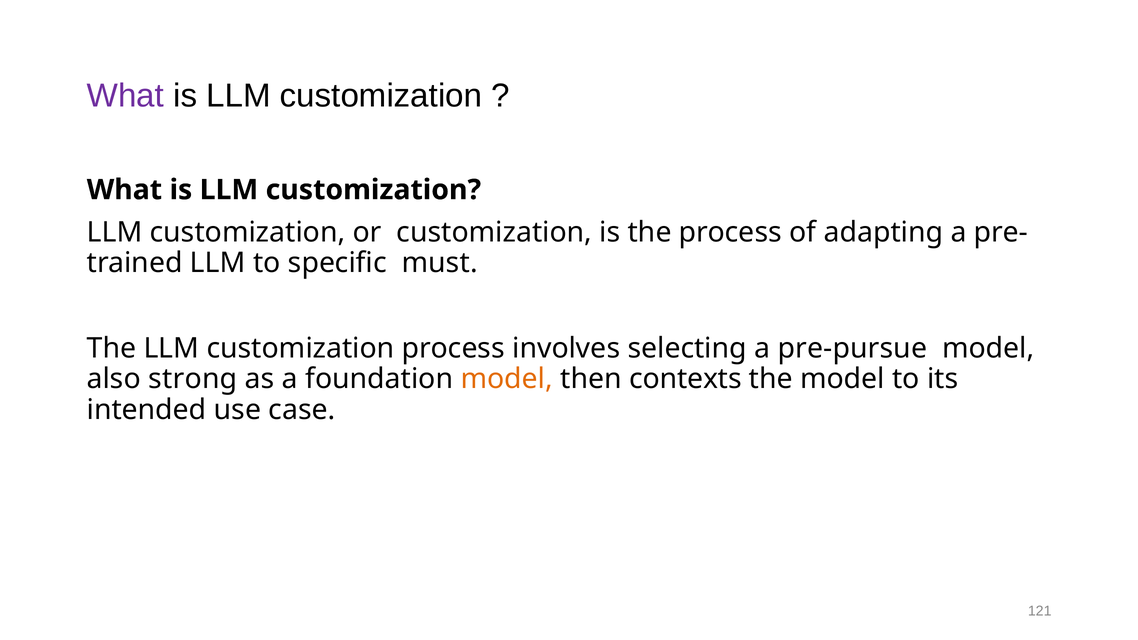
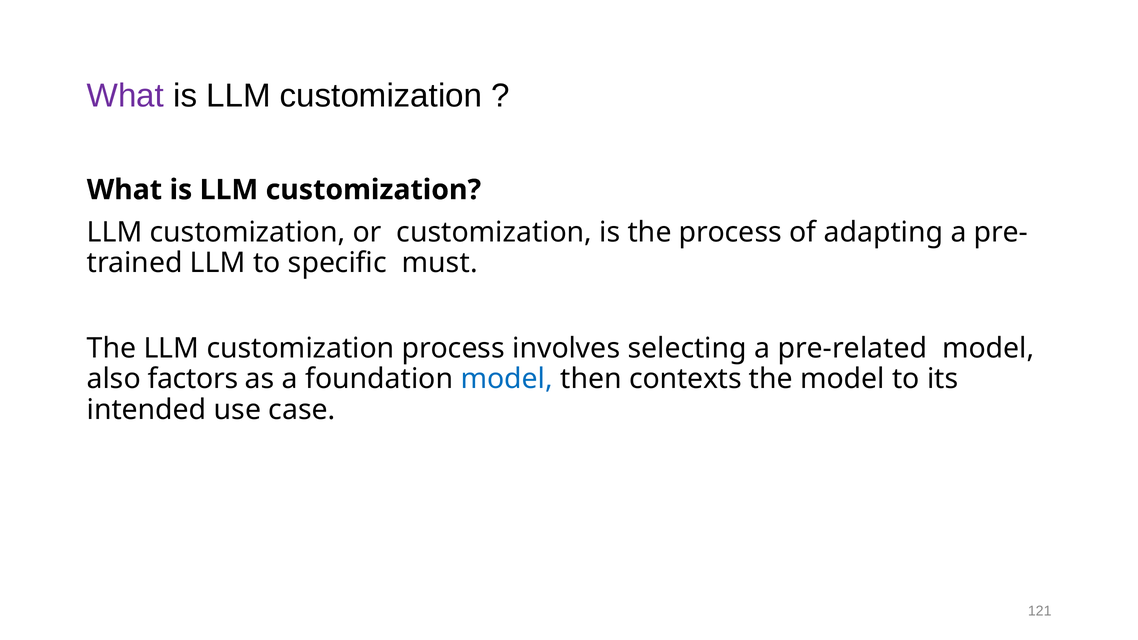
pre-pursue: pre-pursue -> pre-related
strong: strong -> factors
model at (507, 379) colour: orange -> blue
